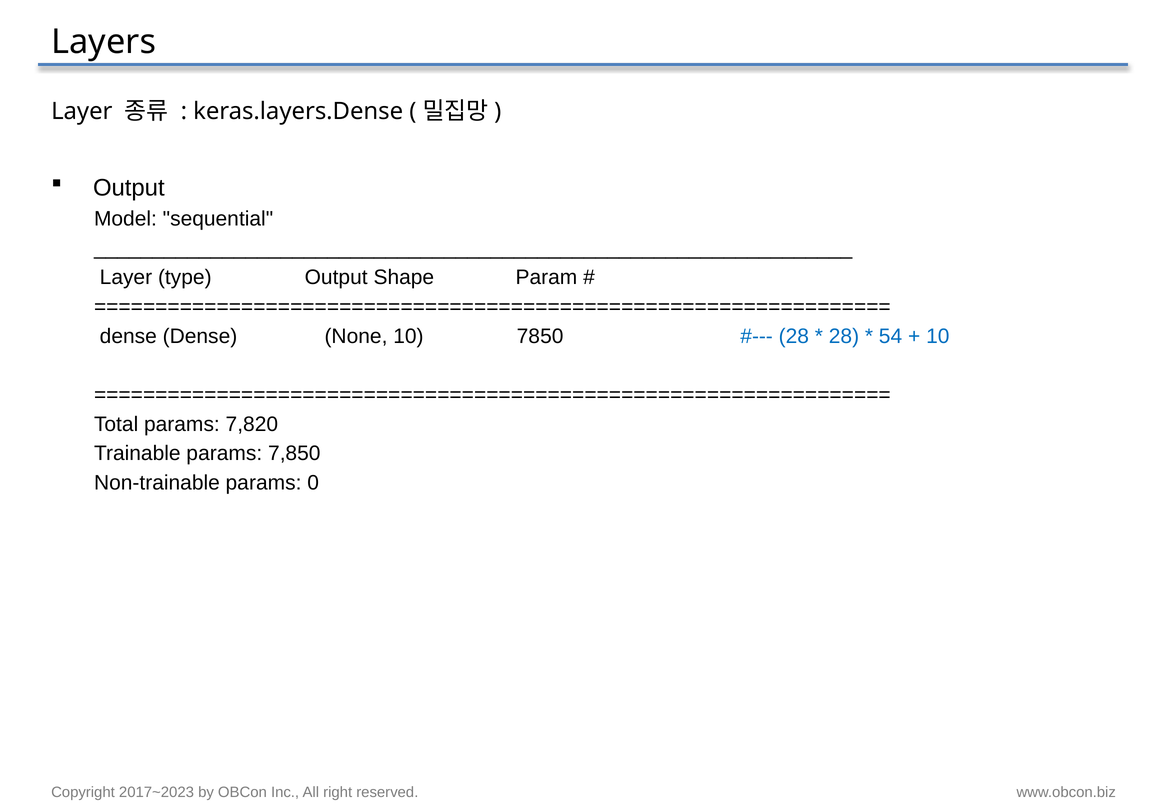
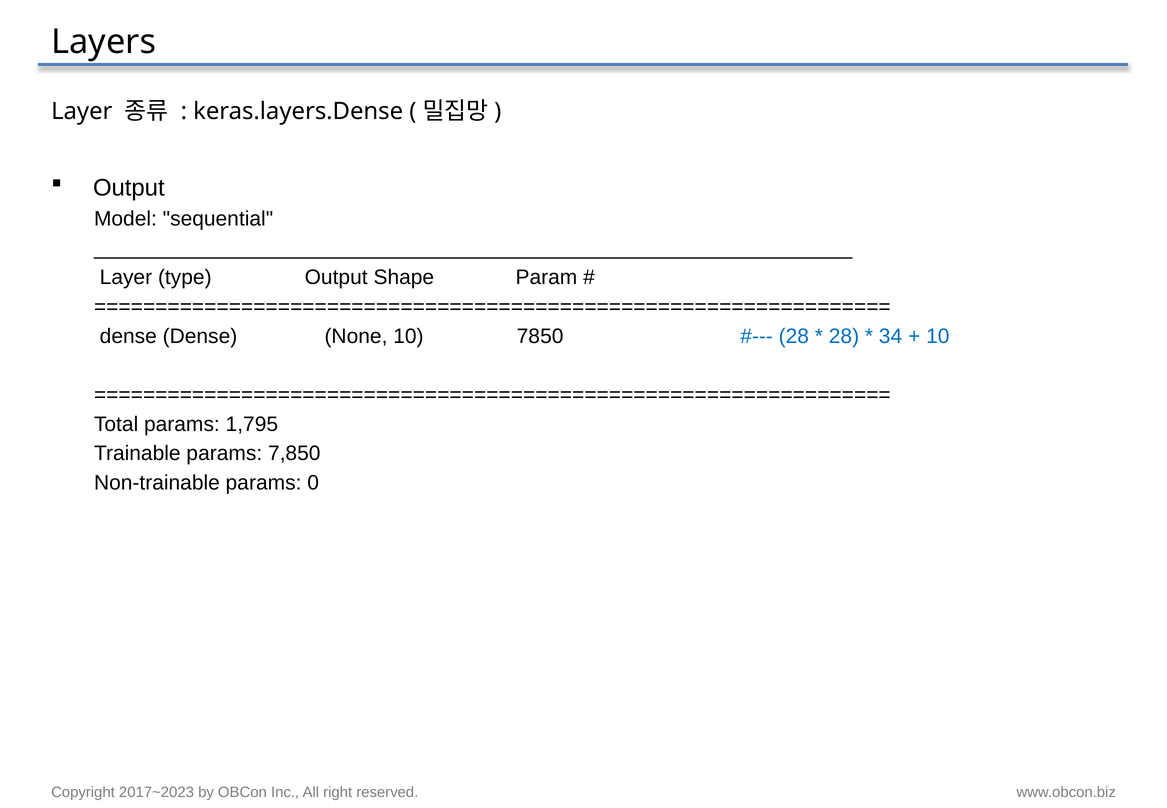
54: 54 -> 34
7,820: 7,820 -> 1,795
